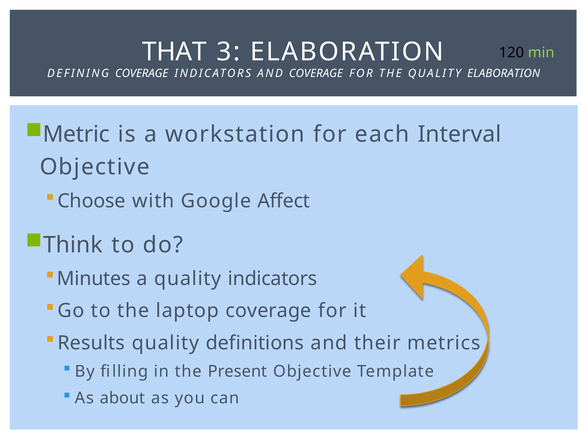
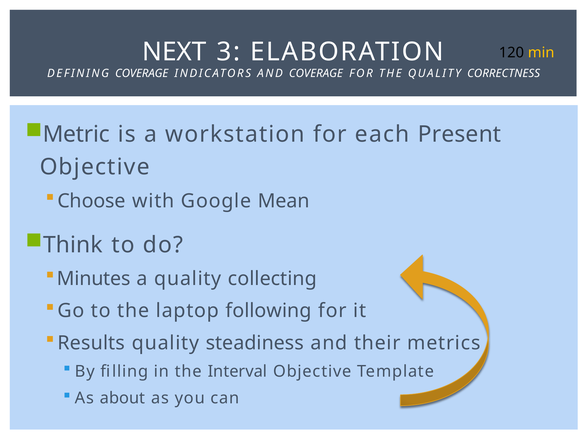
THAT: THAT -> NEXT
min colour: light green -> yellow
QUALITY ELABORATION: ELABORATION -> CORRECTNESS
Interval: Interval -> Present
Affect: Affect -> Mean
quality indicators: indicators -> collecting
laptop coverage: coverage -> following
definitions: definitions -> steadiness
Present: Present -> Interval
